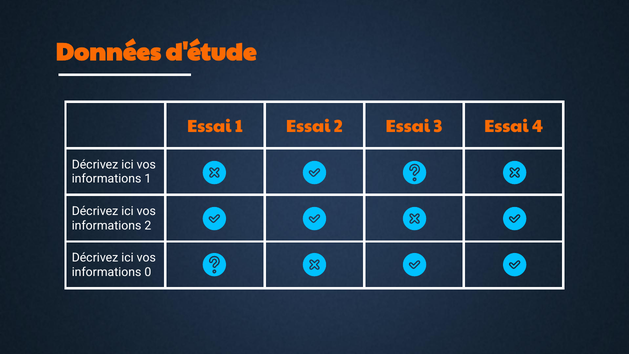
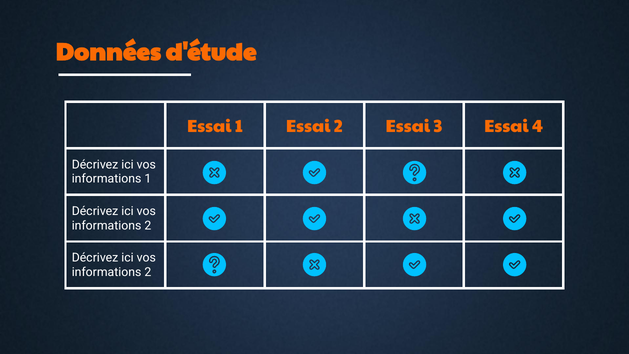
0 at (148, 272): 0 -> 2
